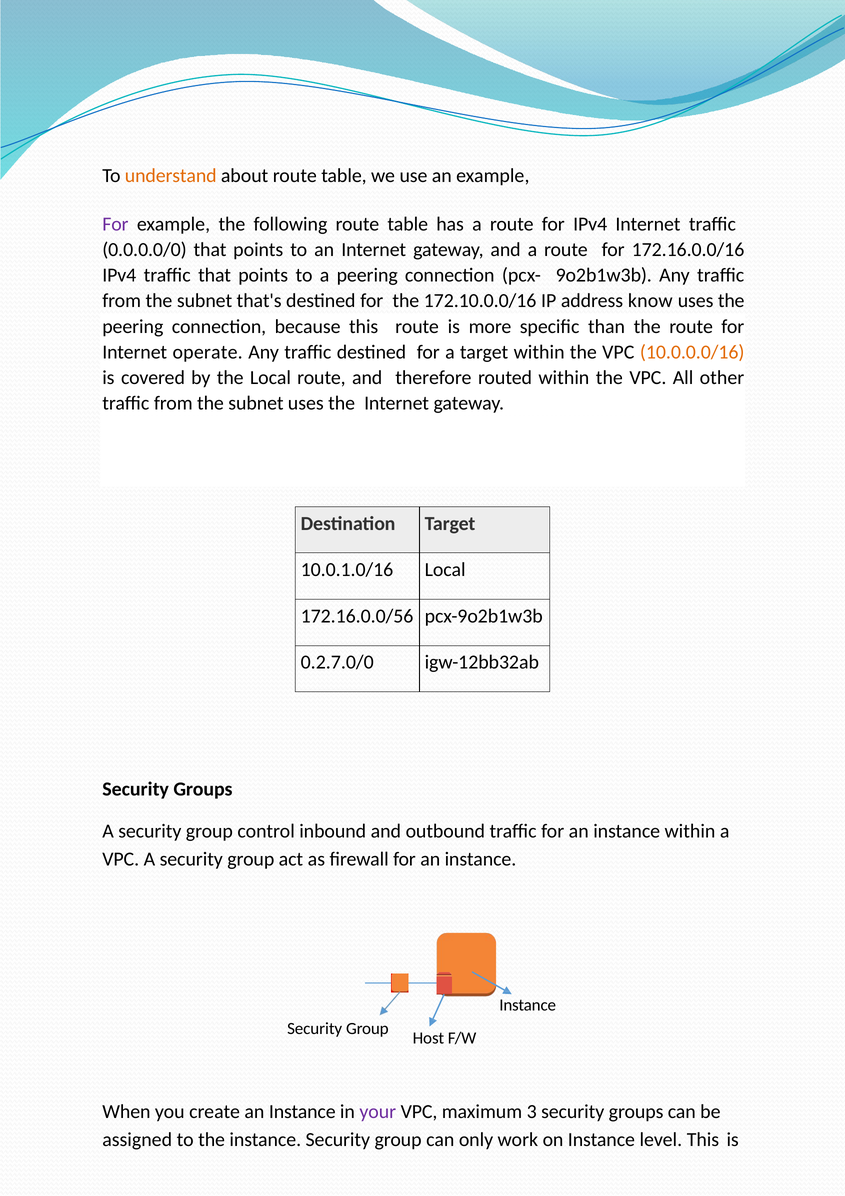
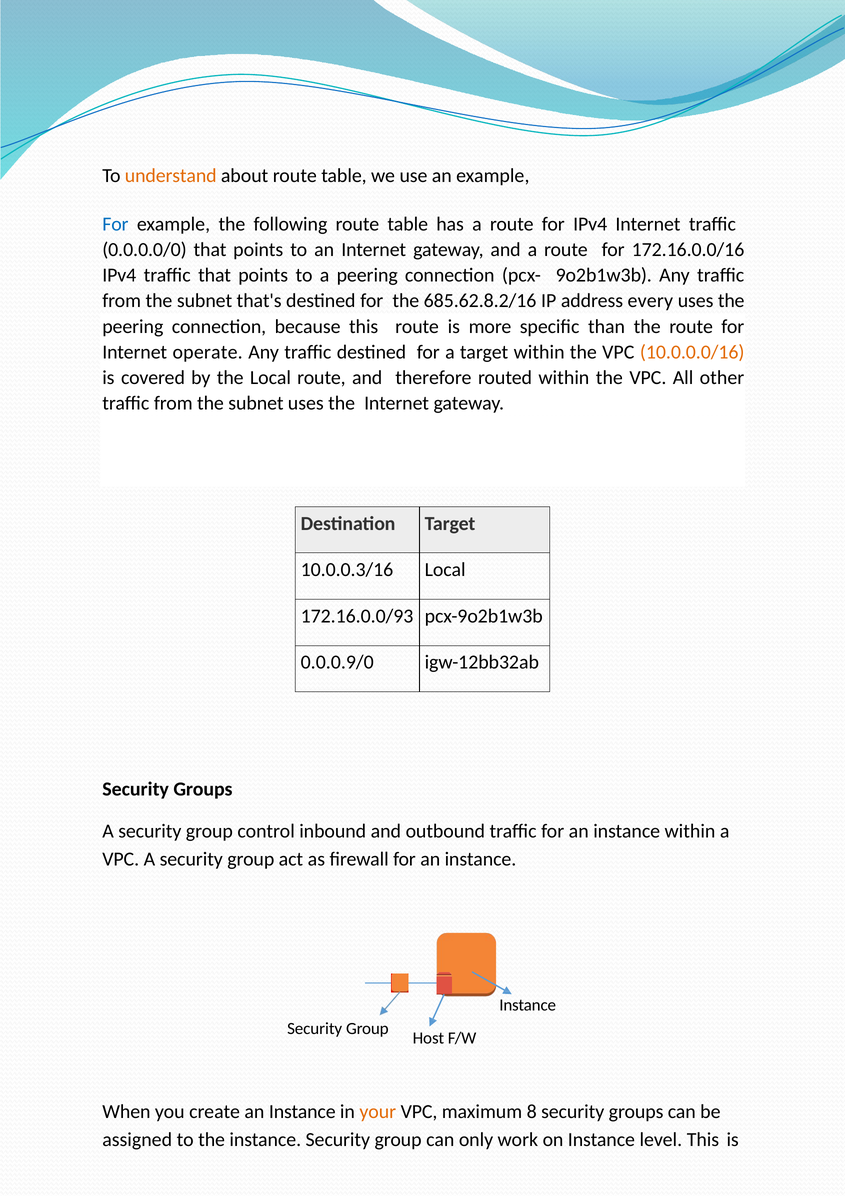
For at (115, 224) colour: purple -> blue
172.10.0.0/16: 172.10.0.0/16 -> 685.62.8.2/16
know: know -> every
10.0.1.0/16: 10.0.1.0/16 -> 10.0.0.3/16
172.16.0.0/56: 172.16.0.0/56 -> 172.16.0.0/93
0.2.7.0/0: 0.2.7.0/0 -> 0.0.0.9/0
your colour: purple -> orange
3: 3 -> 8
